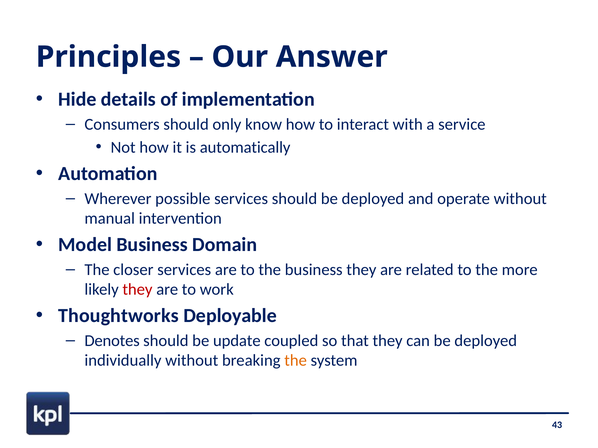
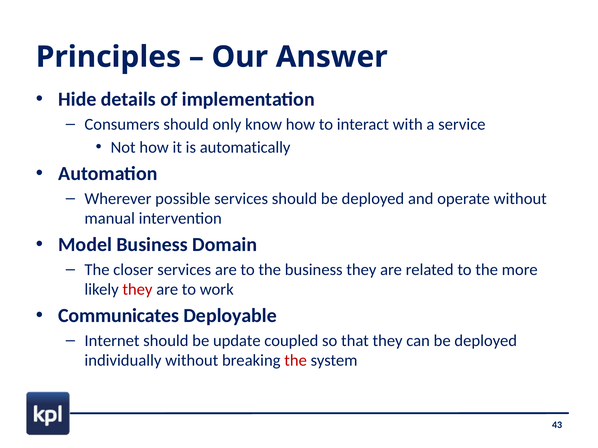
Thoughtworks: Thoughtworks -> Communicates
Denotes: Denotes -> Internet
the at (296, 361) colour: orange -> red
